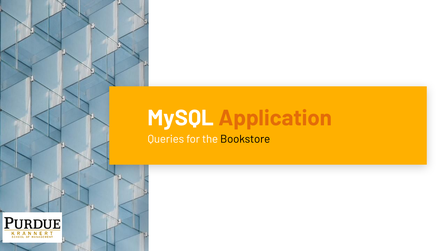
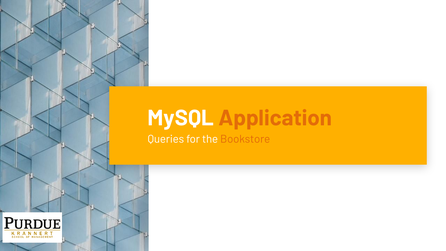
Bookstore colour: black -> orange
